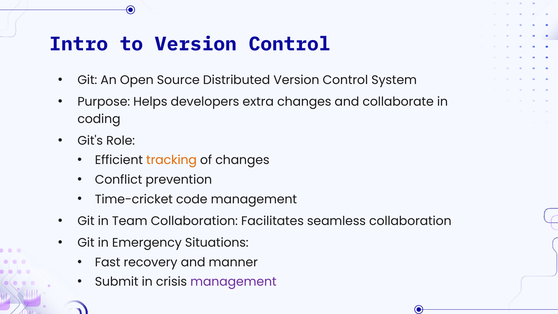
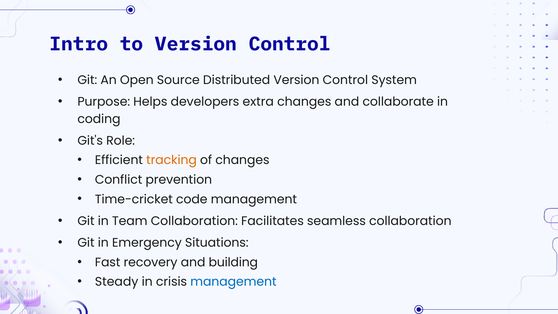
manner: manner -> building
Submit: Submit -> Steady
management at (233, 282) colour: purple -> blue
